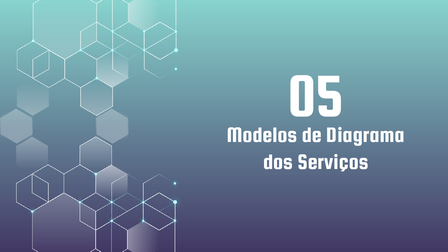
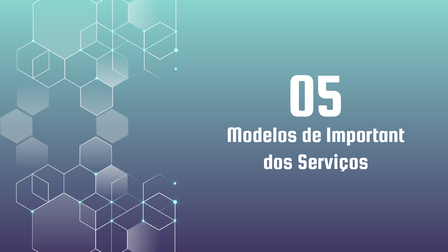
Diagrama: Diagrama -> Important
